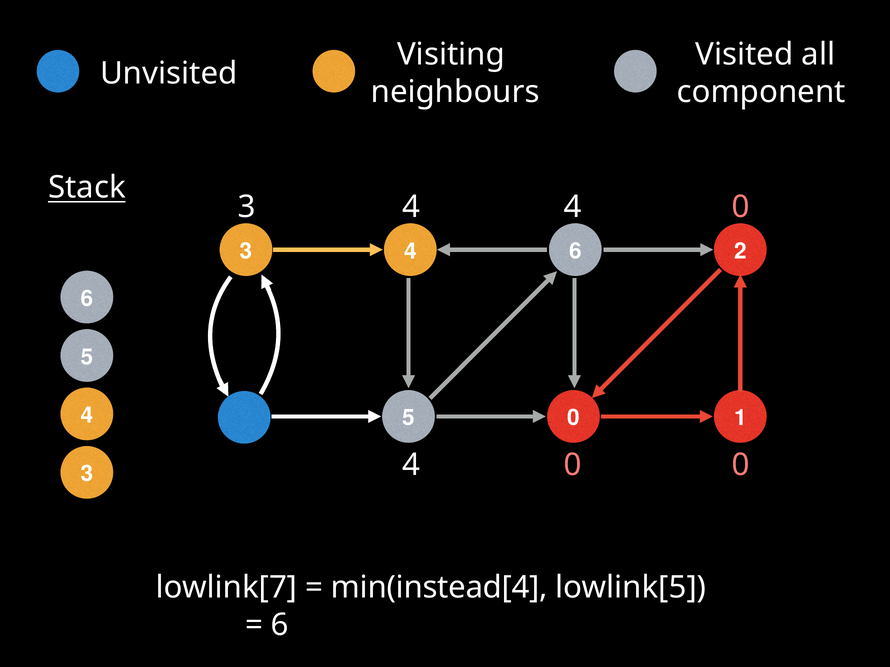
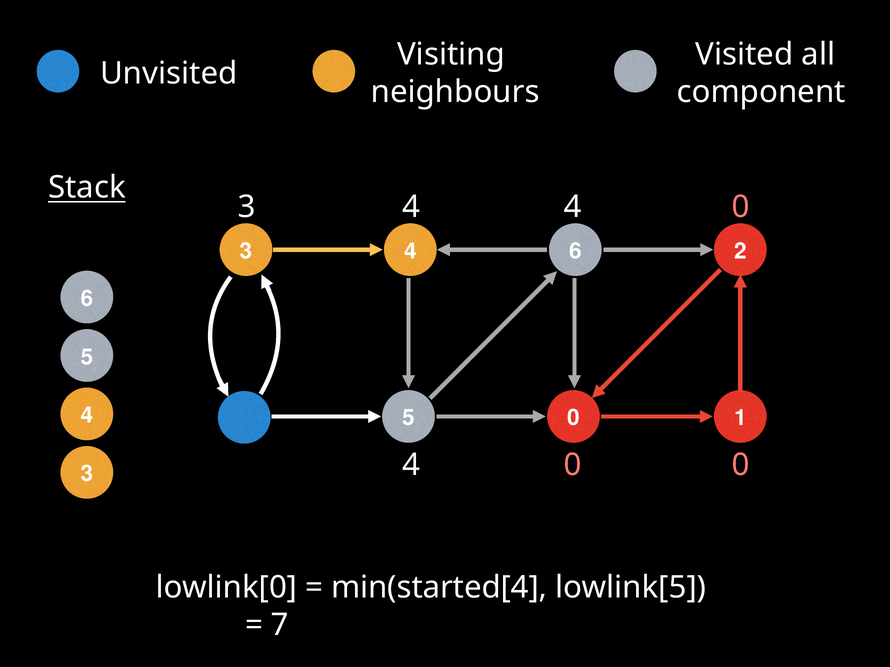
lowlink[7: lowlink[7 -> lowlink[0
min(instead[4: min(instead[4 -> min(started[4
6 at (280, 626): 6 -> 7
